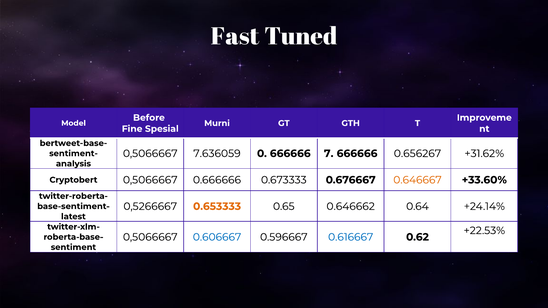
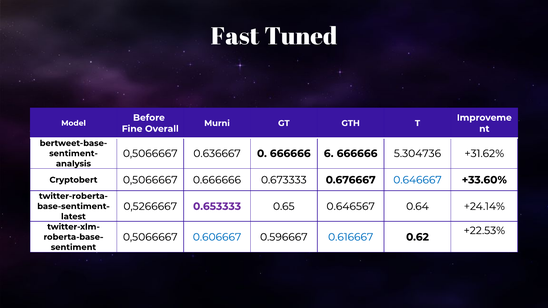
Spesial: Spesial -> Overall
7.636059: 7.636059 -> 0.636667
7: 7 -> 6
0.656267: 0.656267 -> 5.304736
0.646667 colour: orange -> blue
0.653333 colour: orange -> purple
0.646662: 0.646662 -> 0.646567
